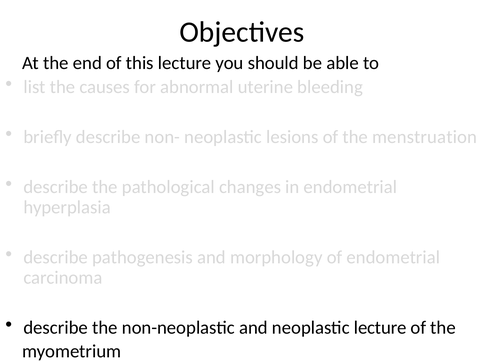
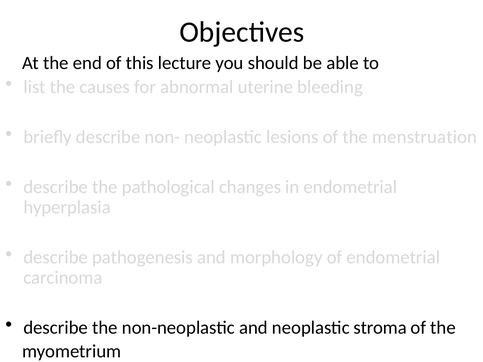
neoplastic lecture: lecture -> stroma
